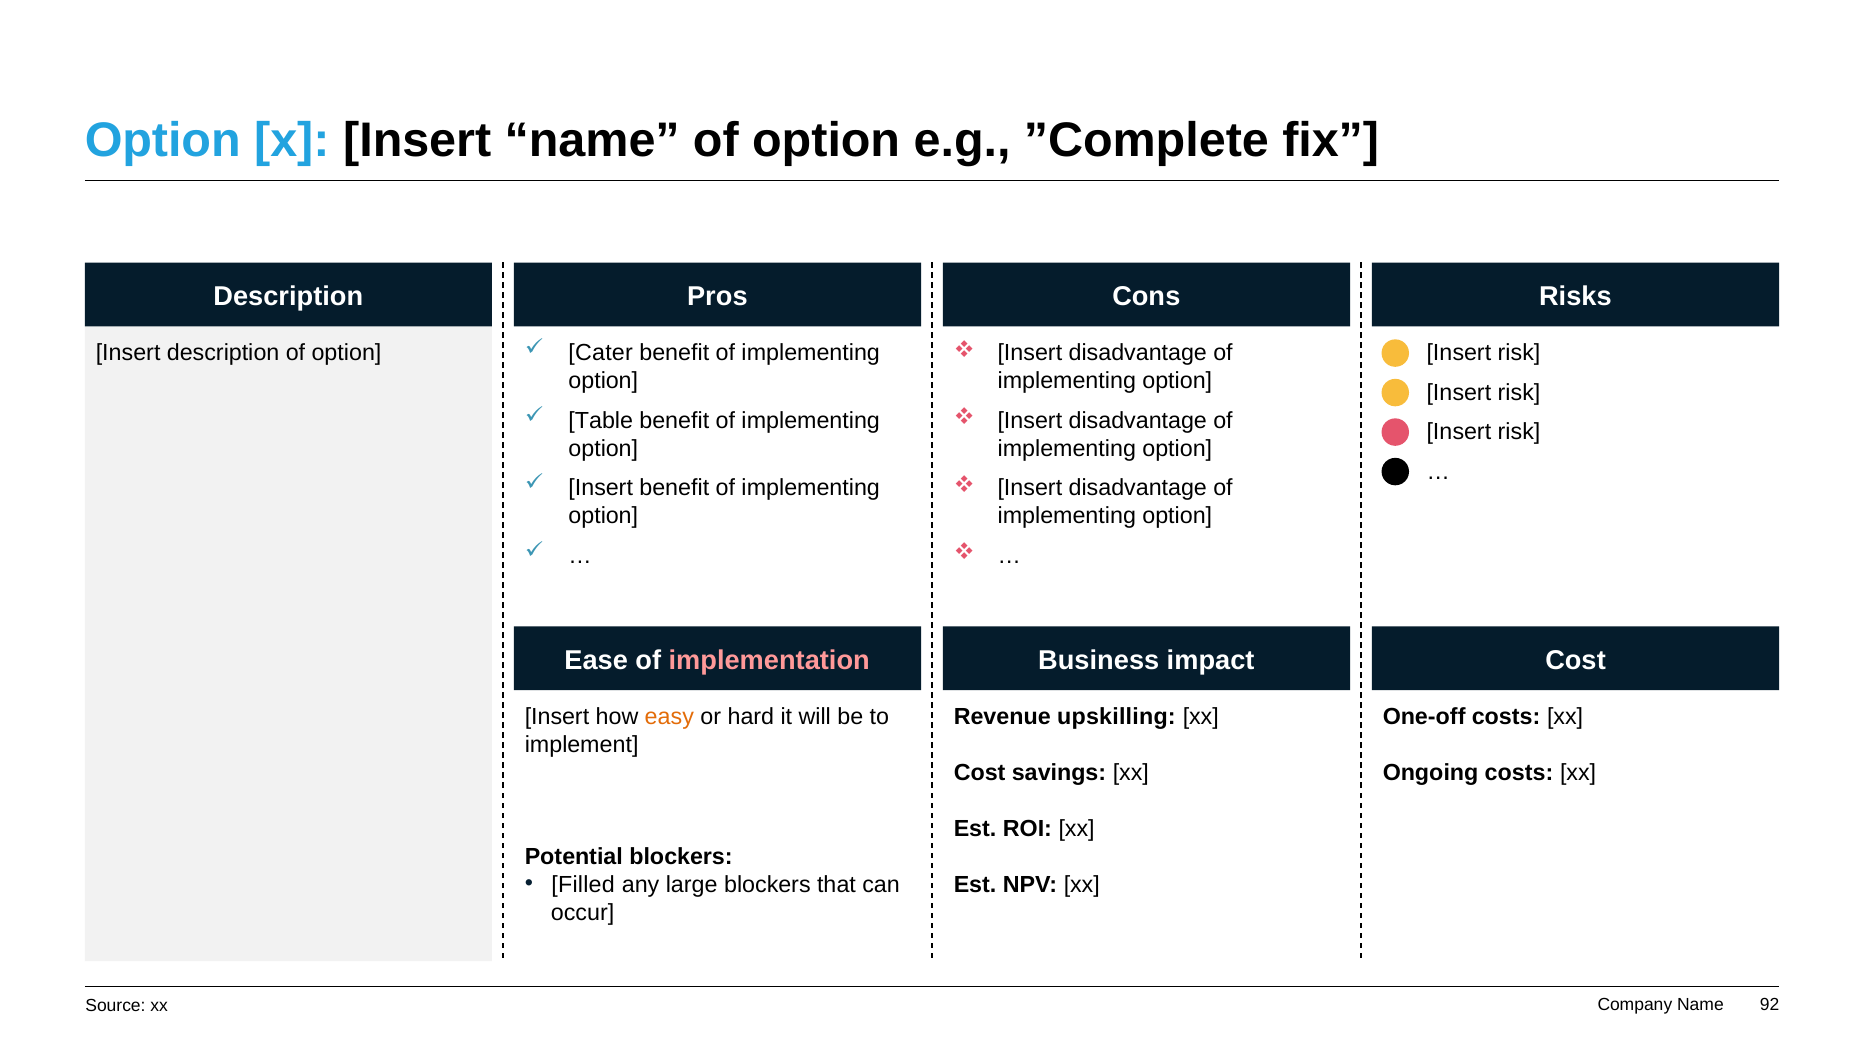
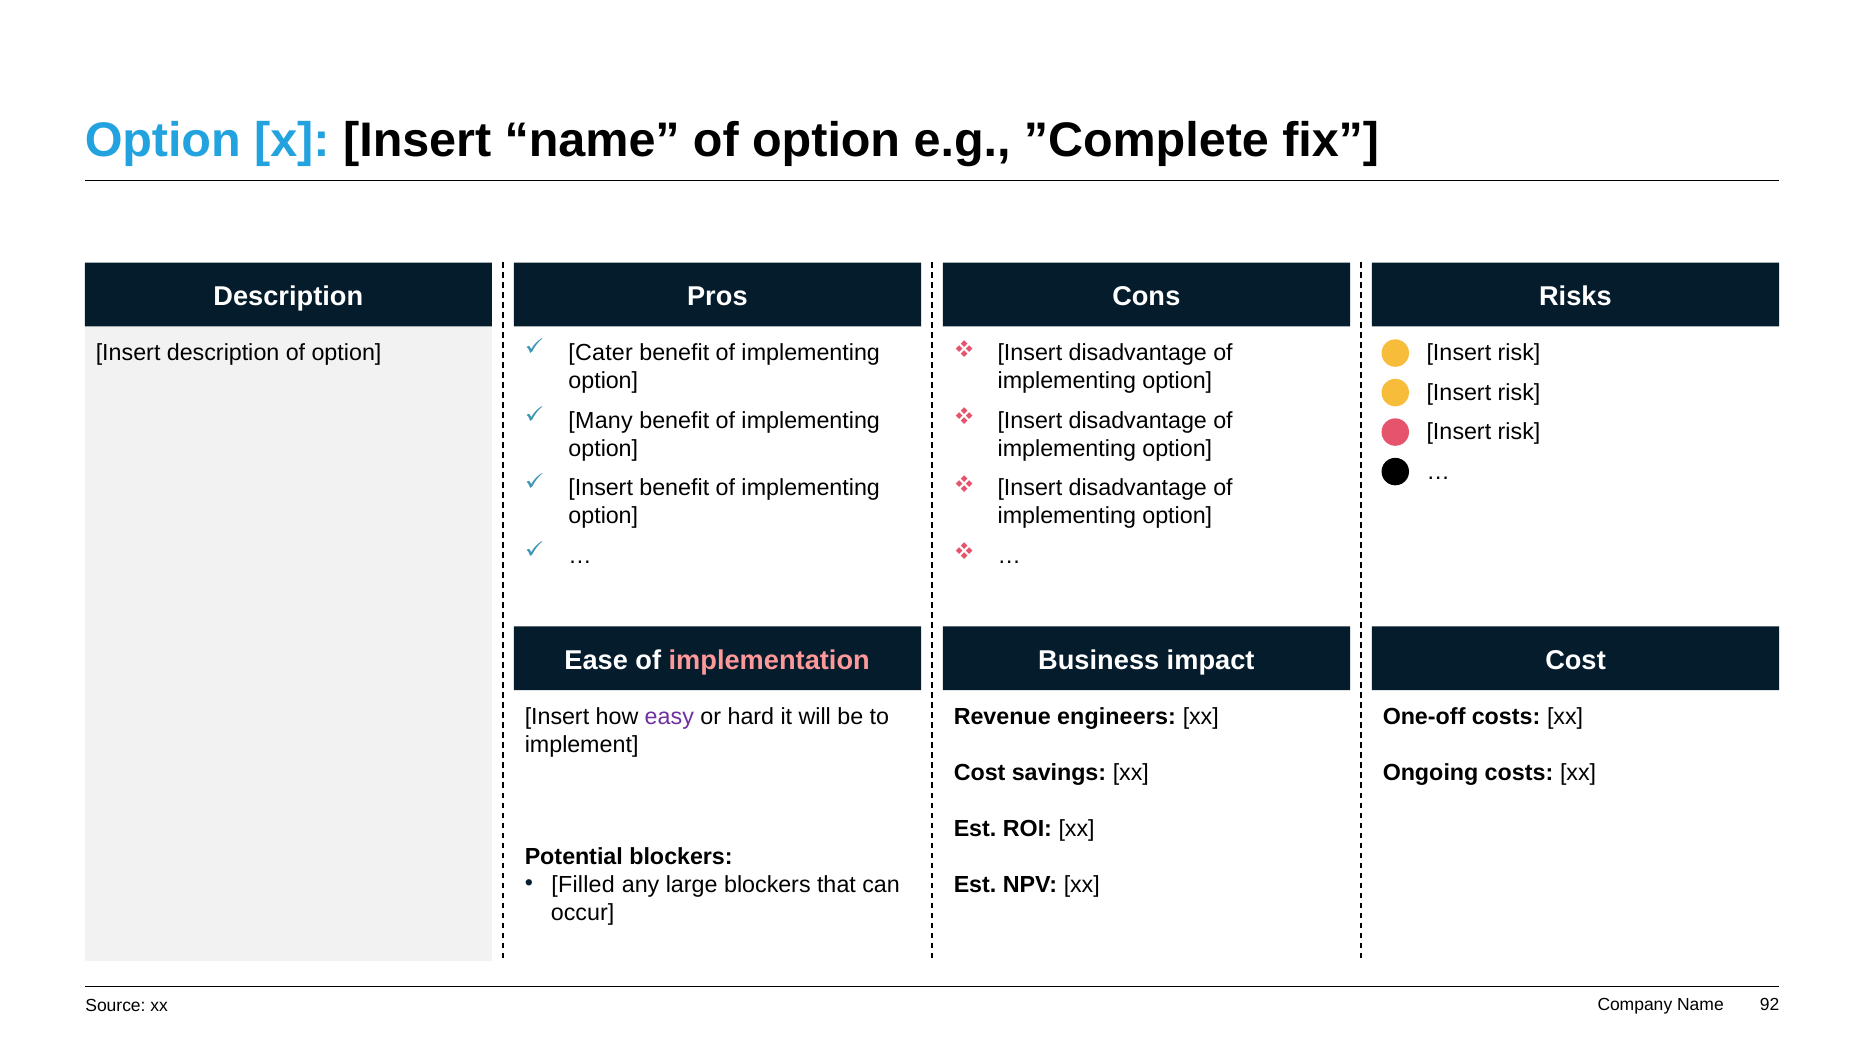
Table: Table -> Many
easy colour: orange -> purple
upskilling: upskilling -> engineers
